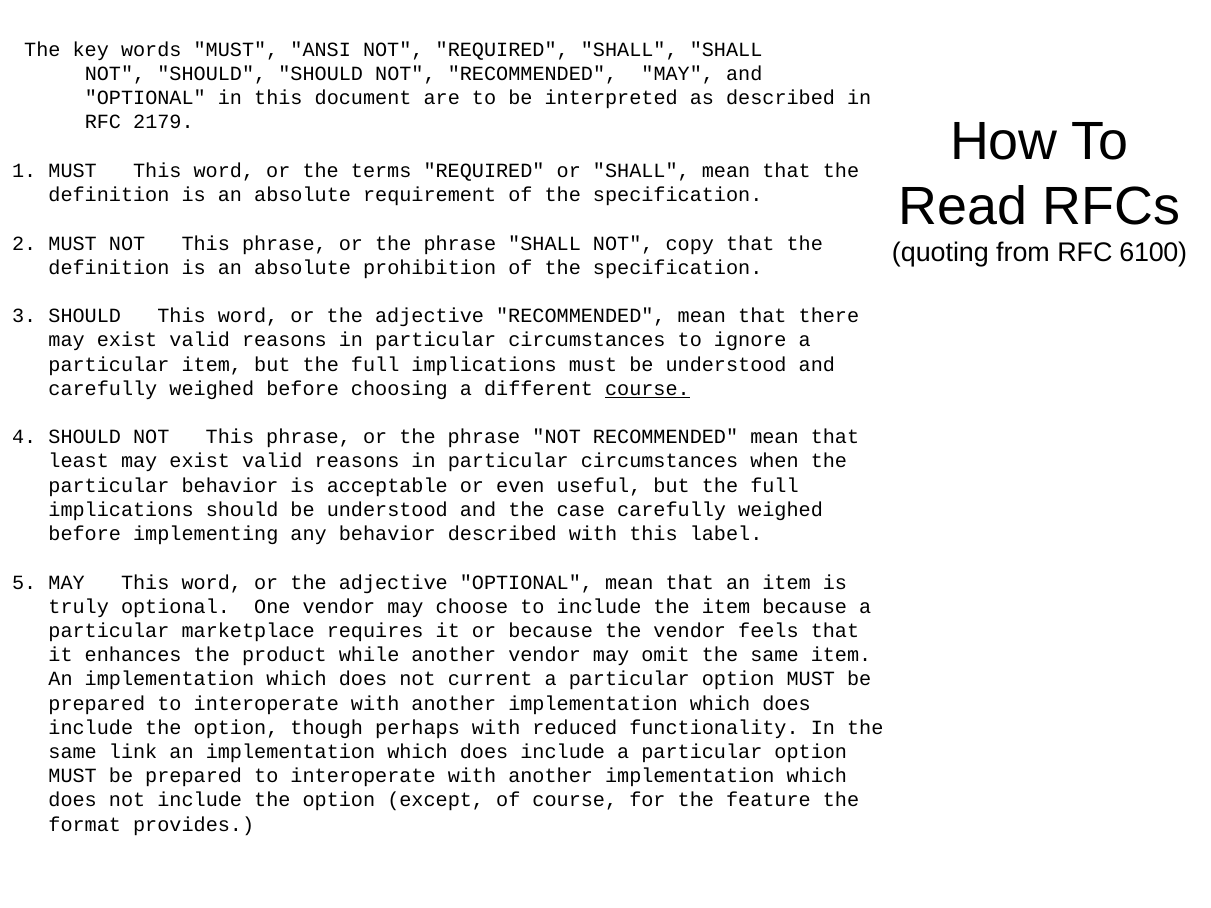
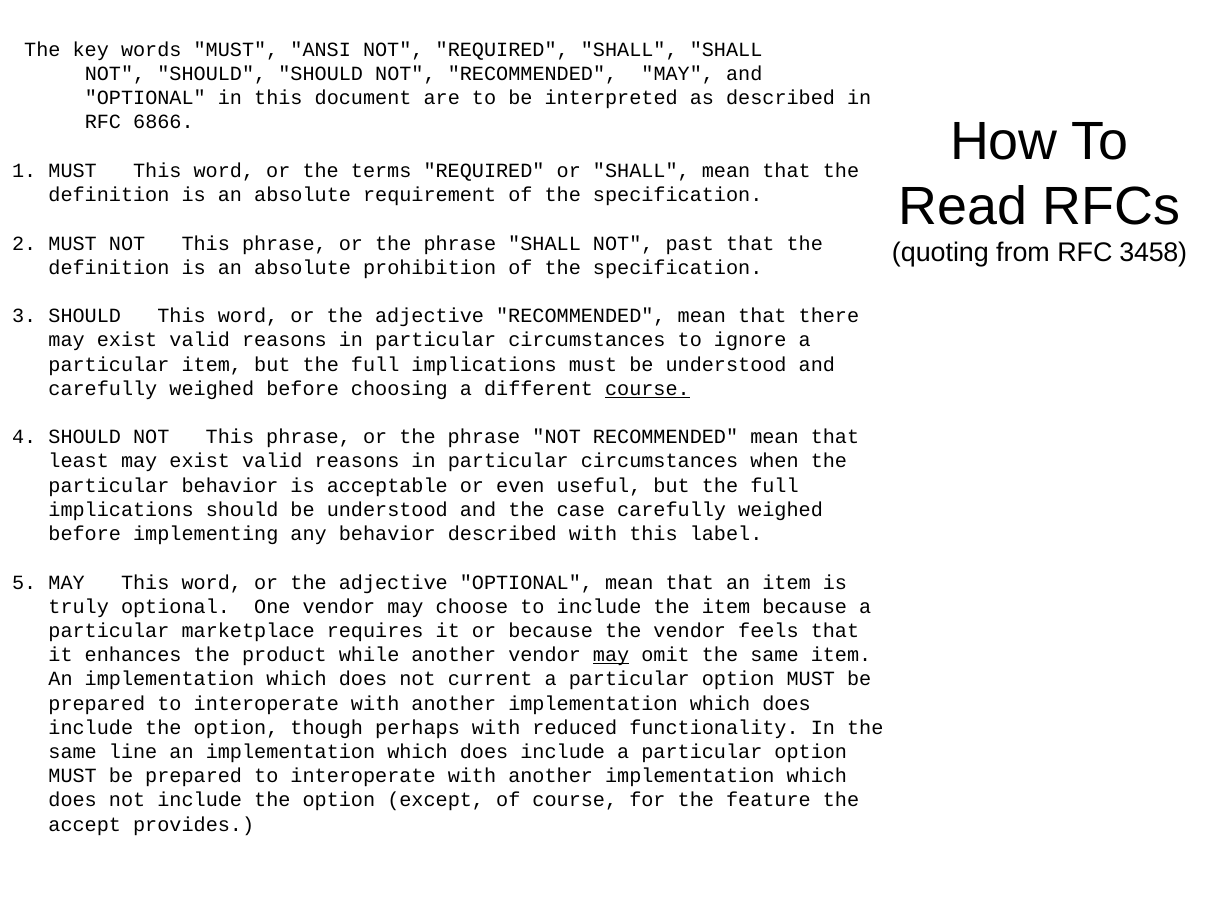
2179: 2179 -> 6866
copy: copy -> past
6100: 6100 -> 3458
may at (611, 655) underline: none -> present
link: link -> line
format: format -> accept
